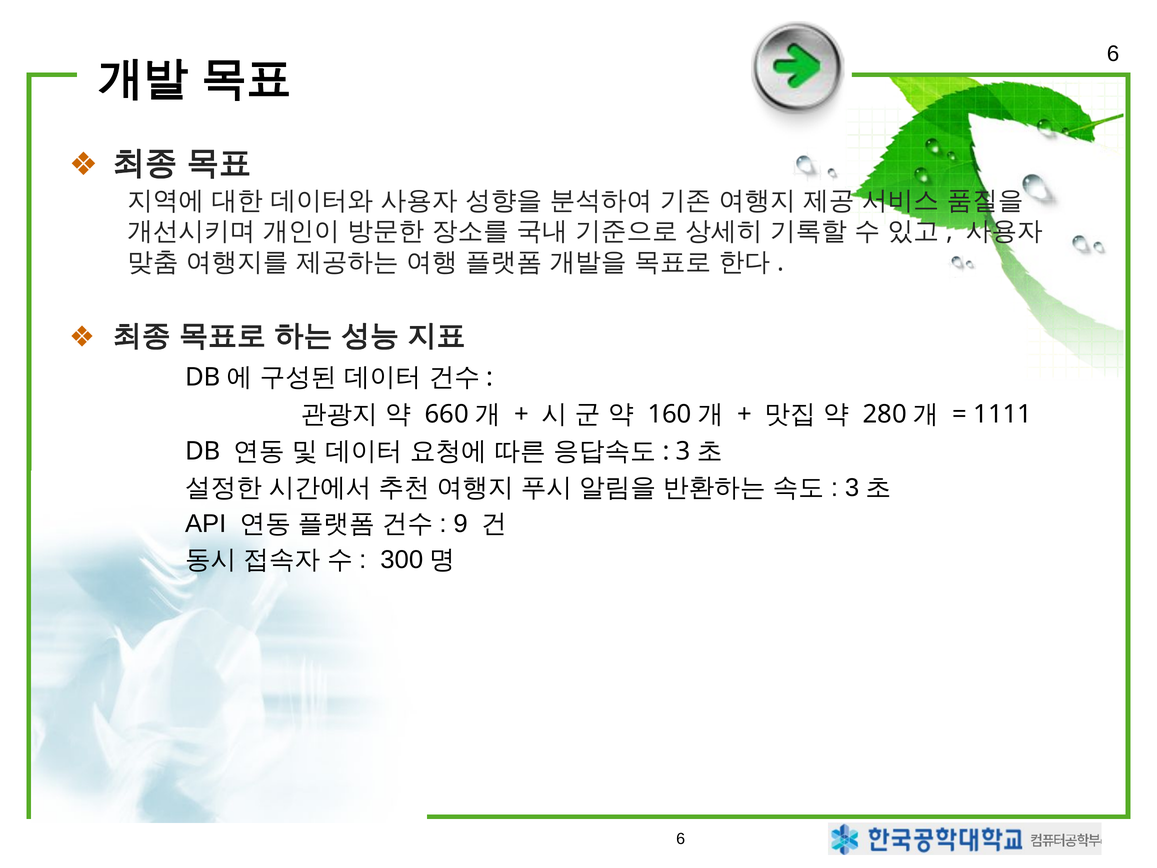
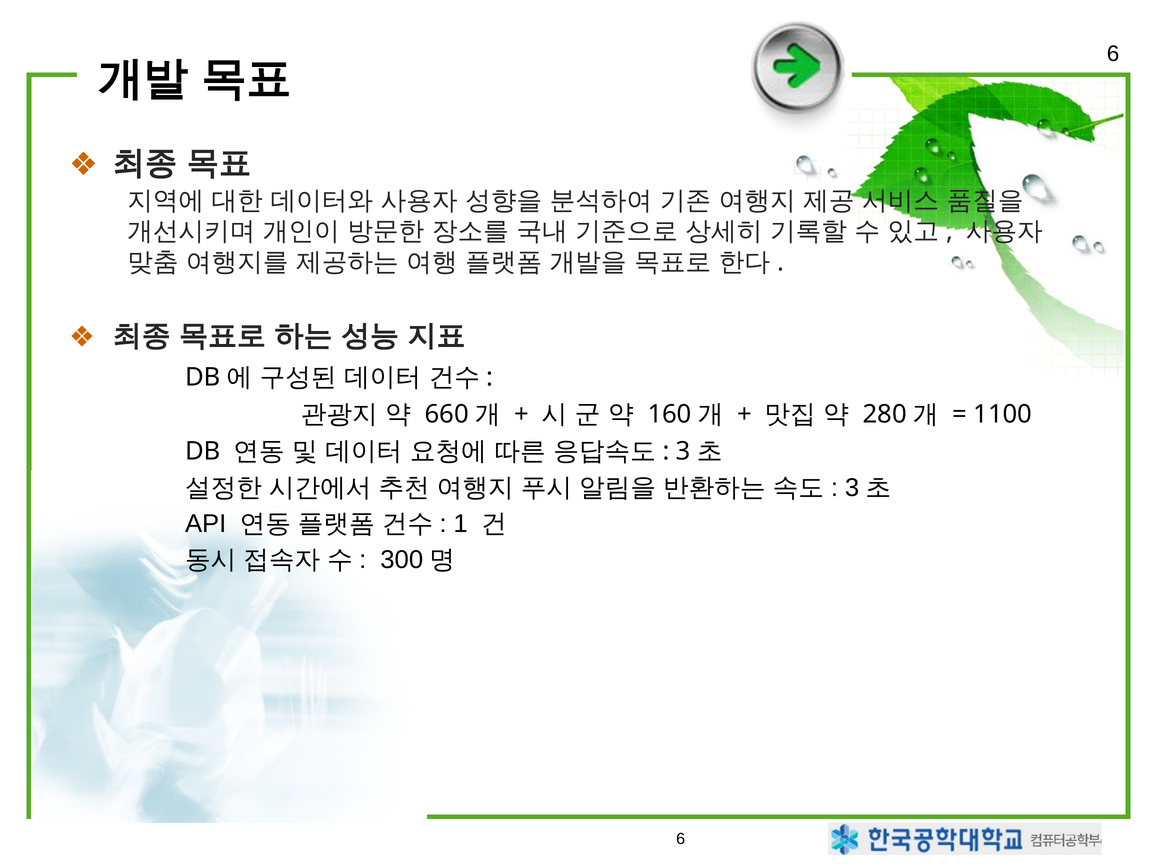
1111: 1111 -> 1100
9: 9 -> 1
